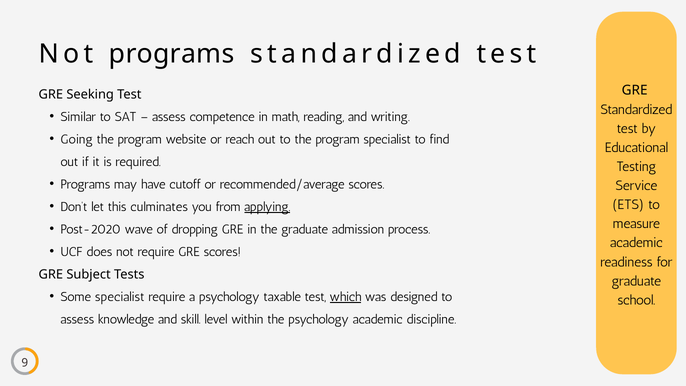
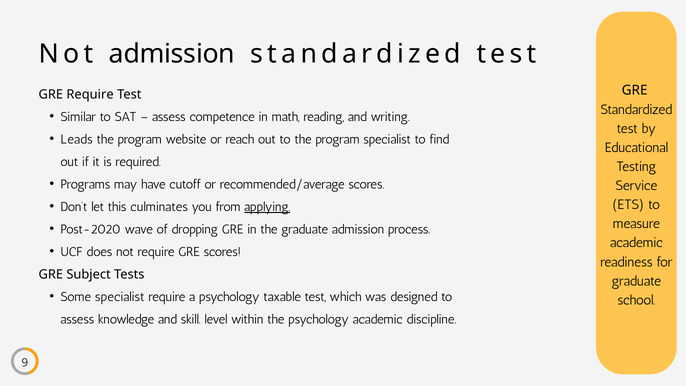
Not programs: programs -> admission
GRE Seeking: Seeking -> Require
Going: Going -> Leads
which underline: present -> none
